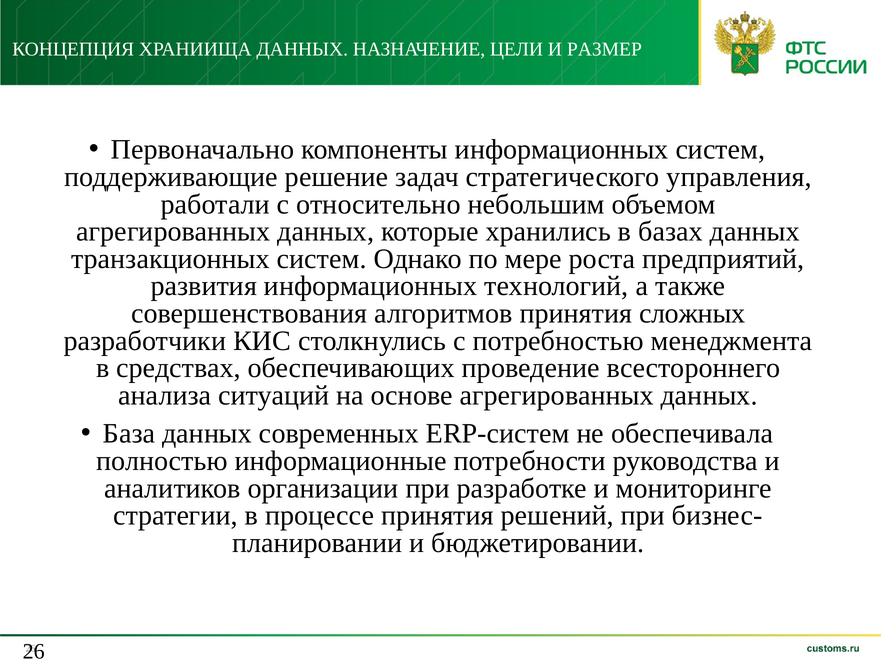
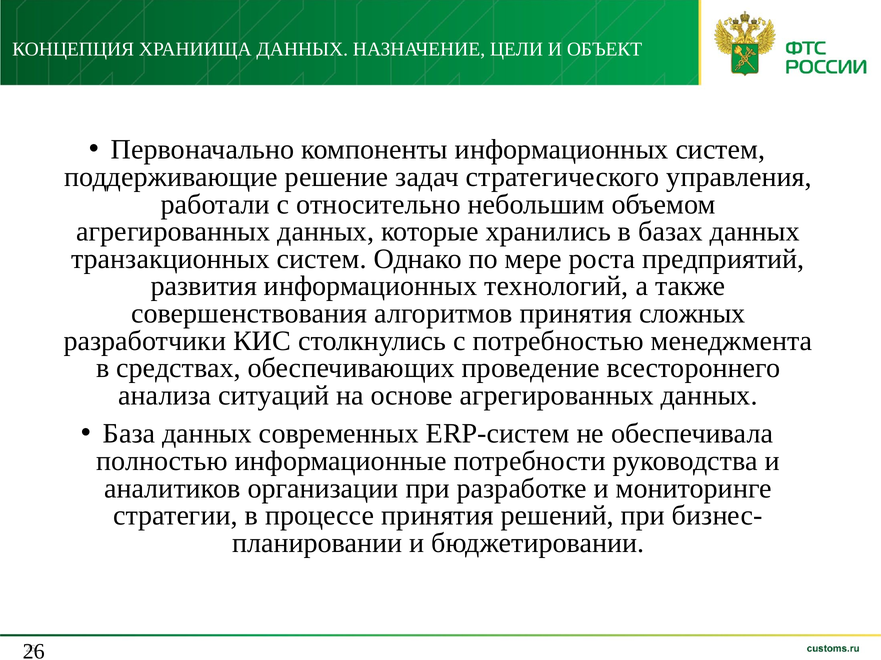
РАЗМЕР: РАЗМЕР -> ОБЪЕКТ
